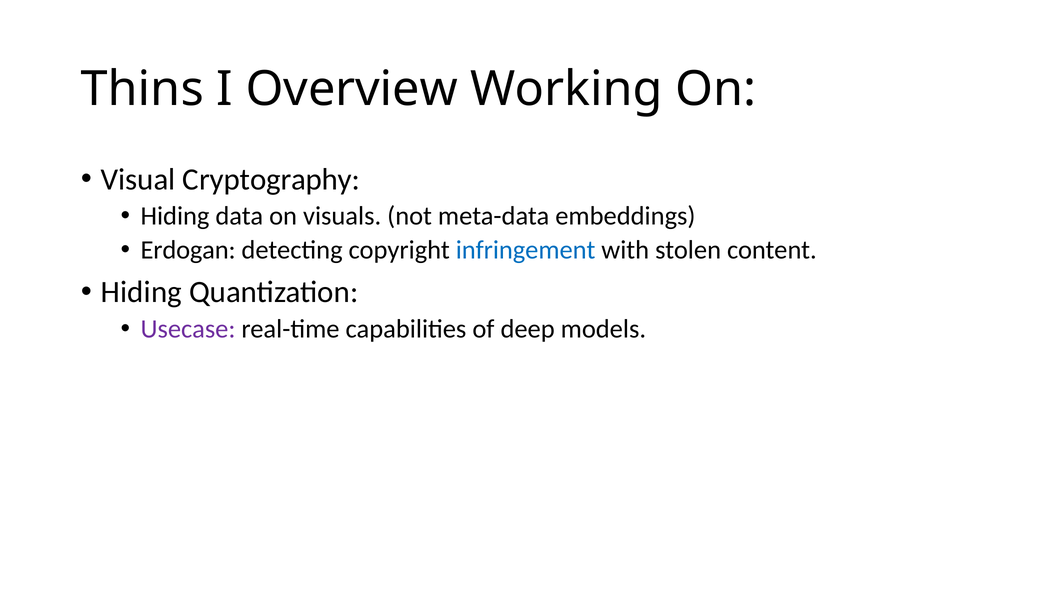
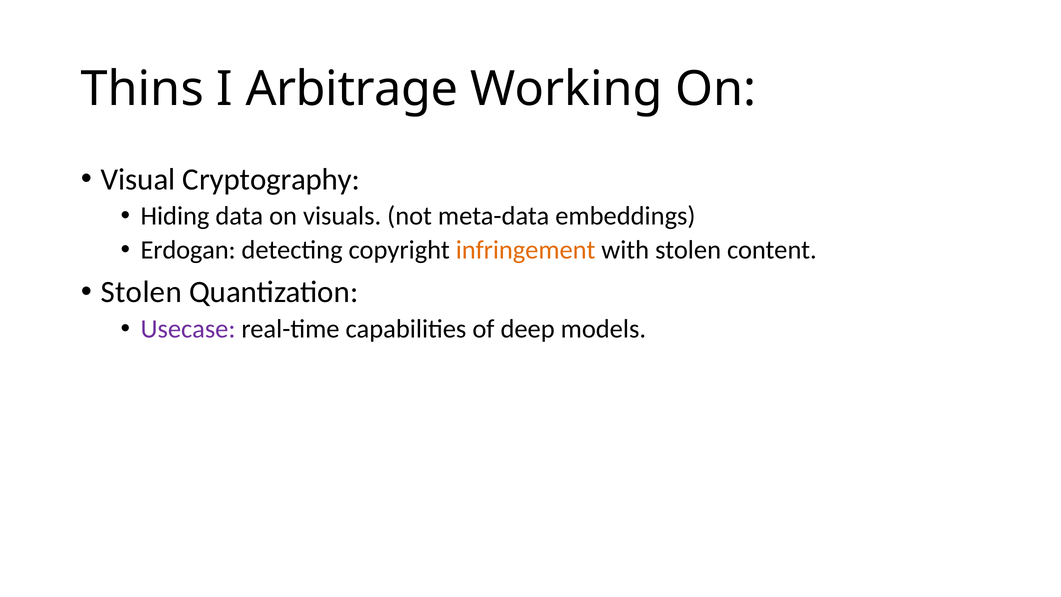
Overview: Overview -> Arbitrage
infringement colour: blue -> orange
Hiding at (141, 292): Hiding -> Stolen
